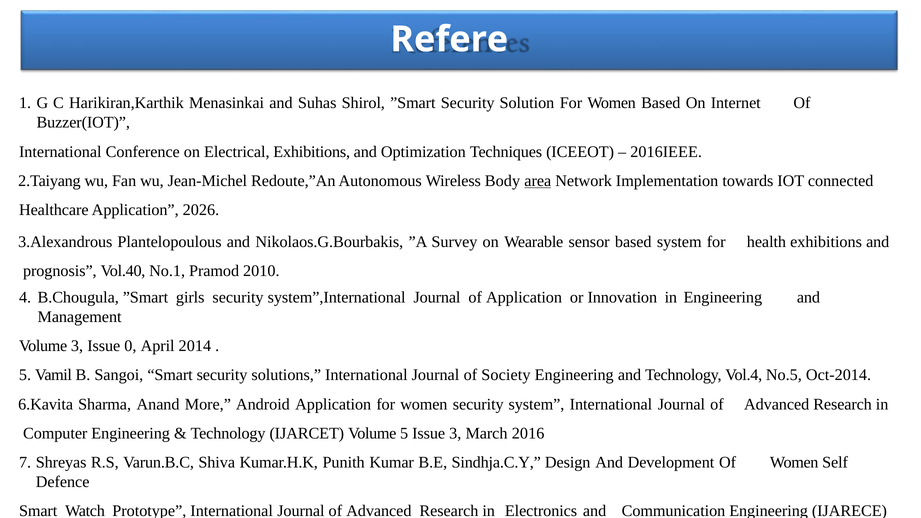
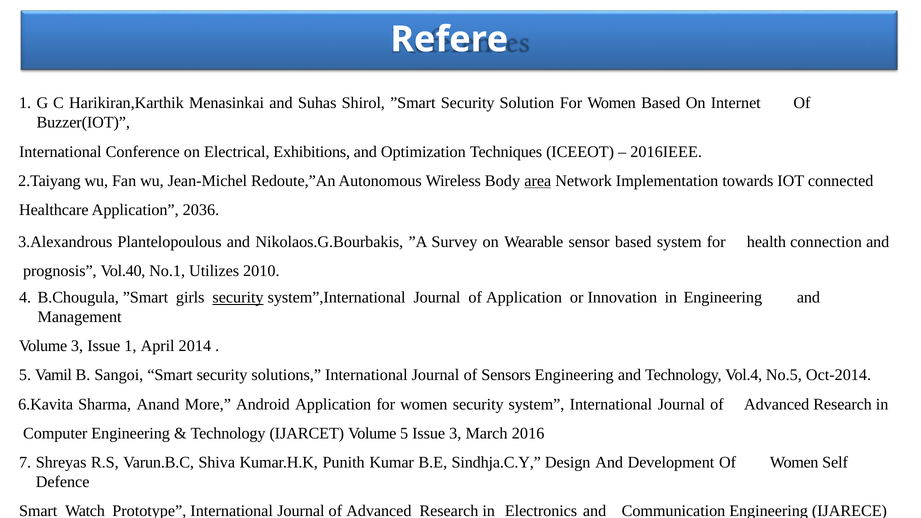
2026: 2026 -> 2036
health exhibitions: exhibitions -> connection
Pramod: Pramod -> Utilizes
security at (238, 297) underline: none -> present
Issue 0: 0 -> 1
Society: Society -> Sensors
